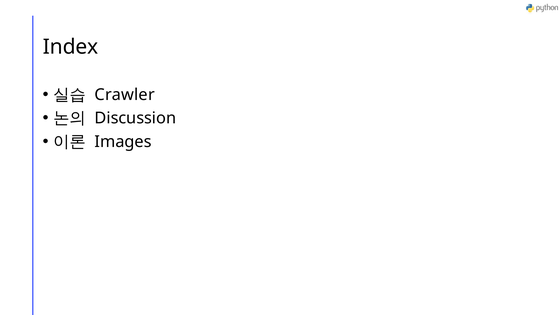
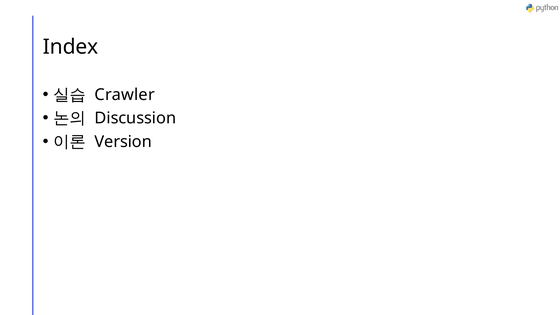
Images: Images -> Version
